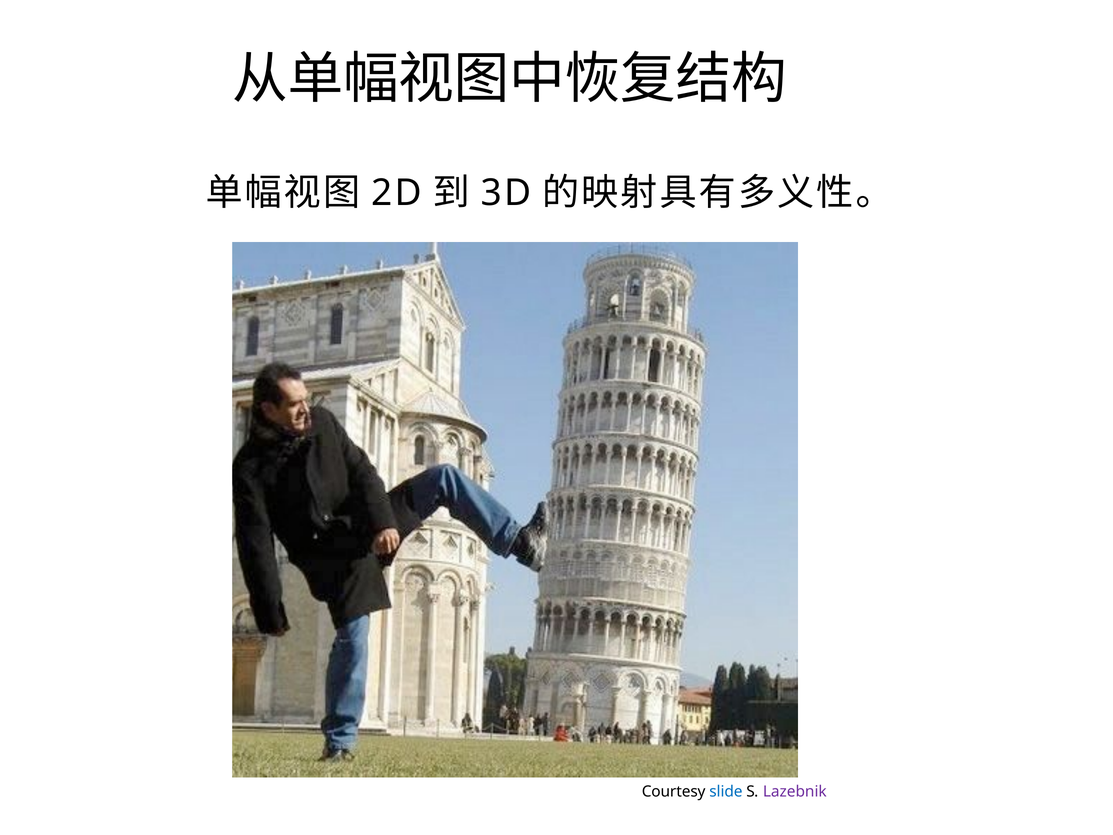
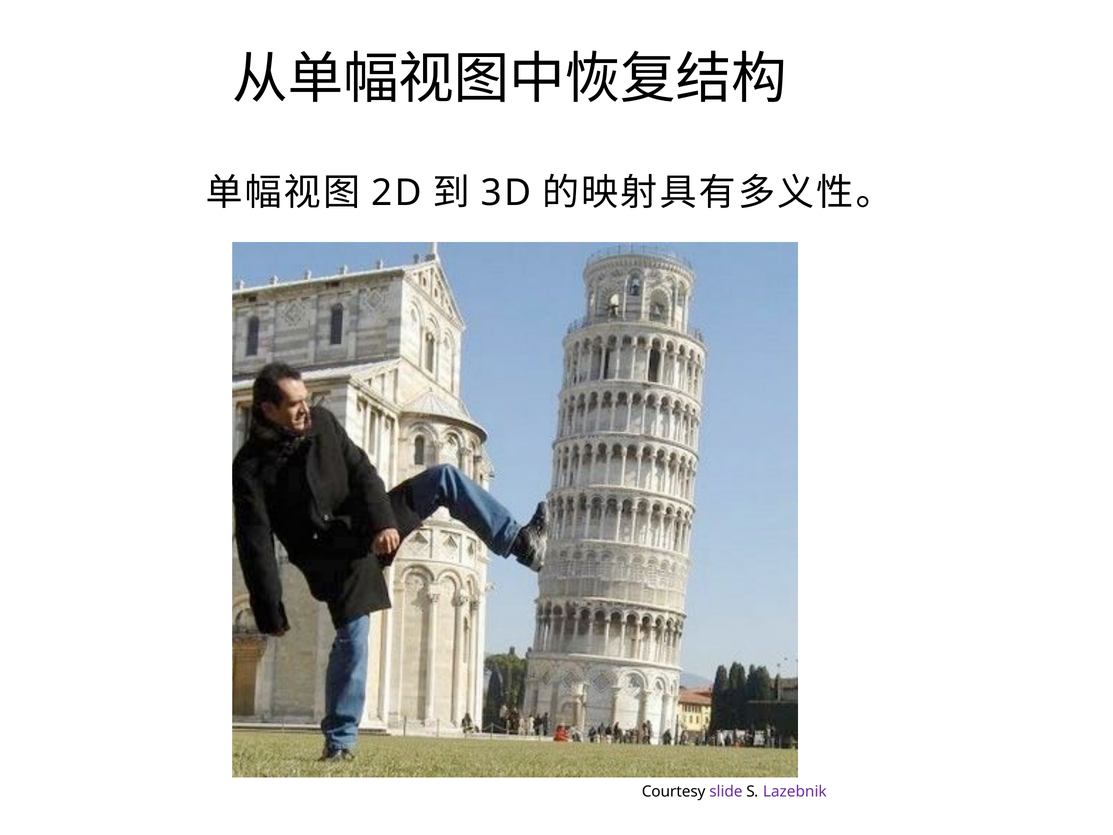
slide colour: blue -> purple
